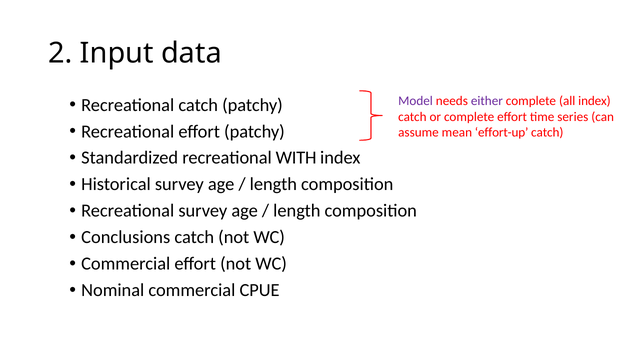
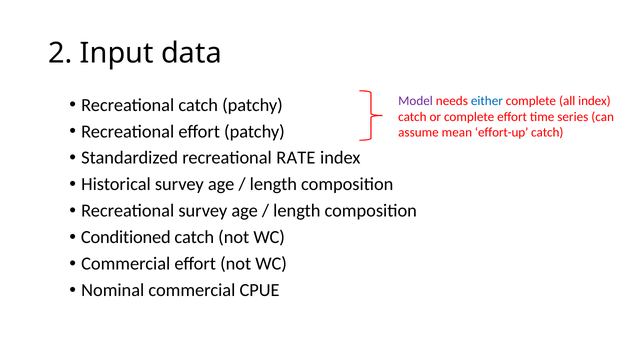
either colour: purple -> blue
WITH: WITH -> RATE
Conclusions: Conclusions -> Conditioned
